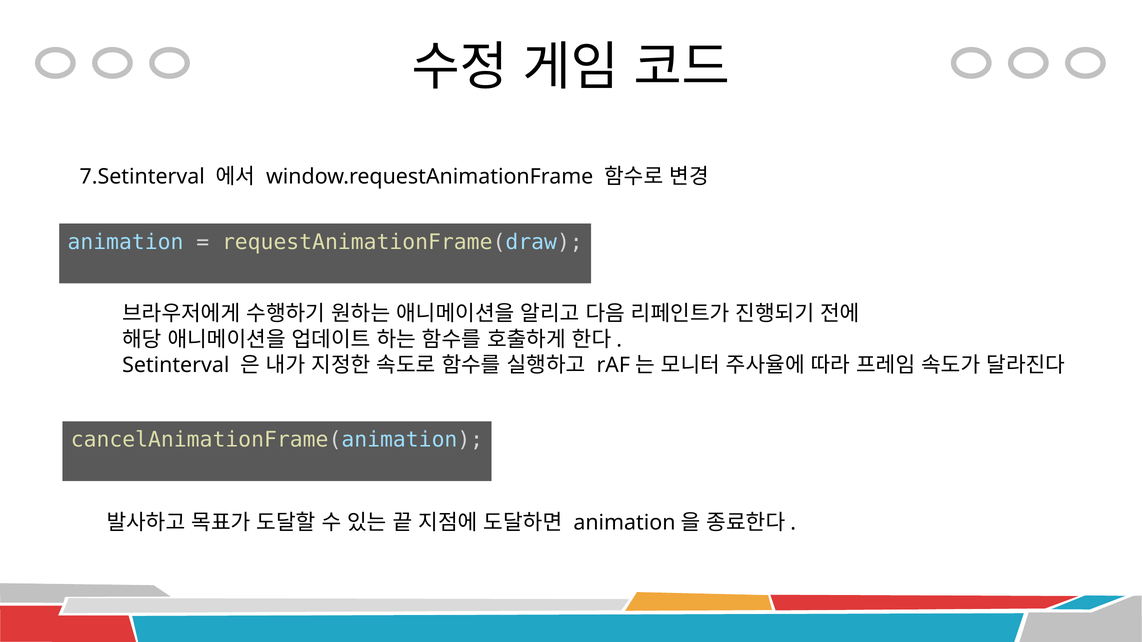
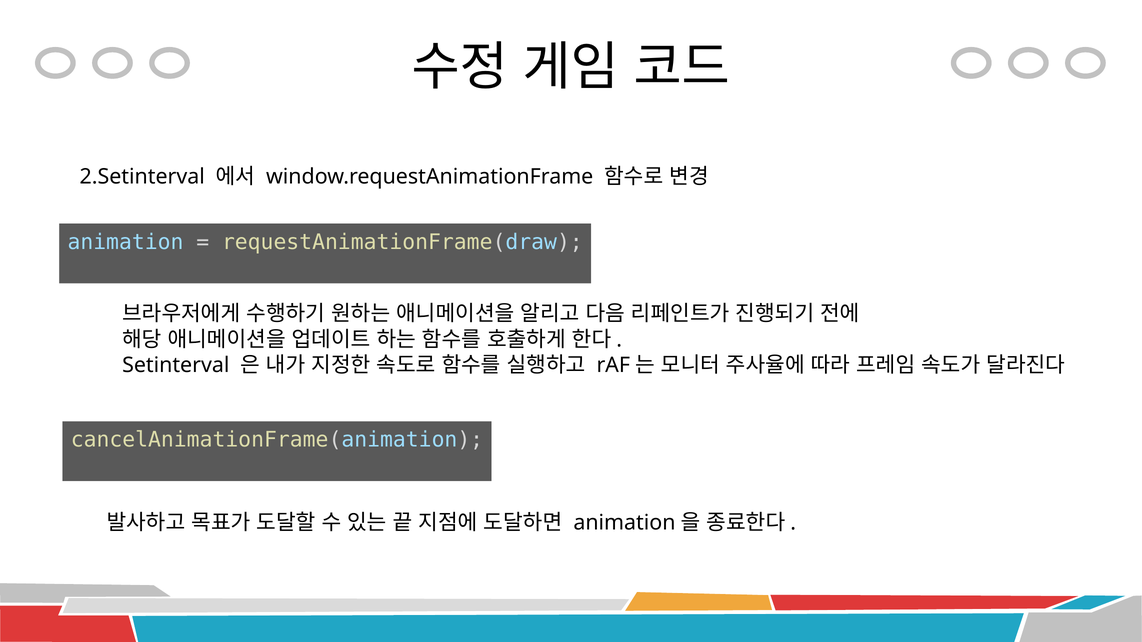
7.Setinterval: 7.Setinterval -> 2.Setinterval
